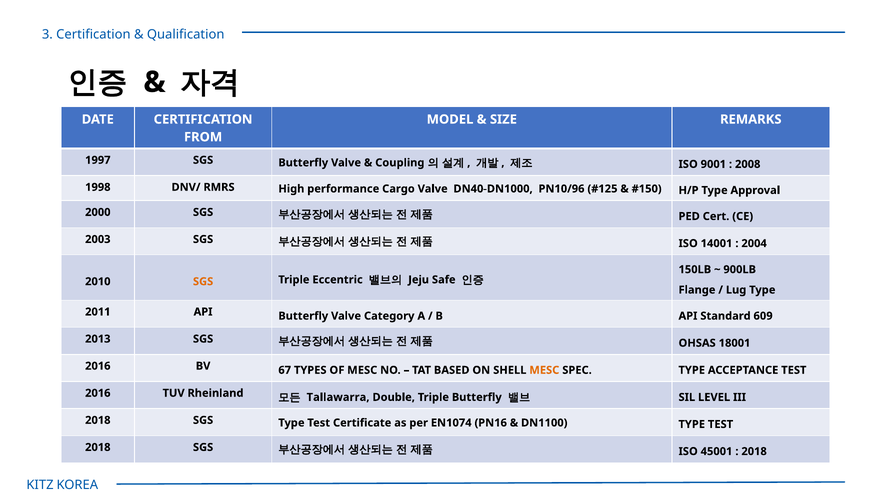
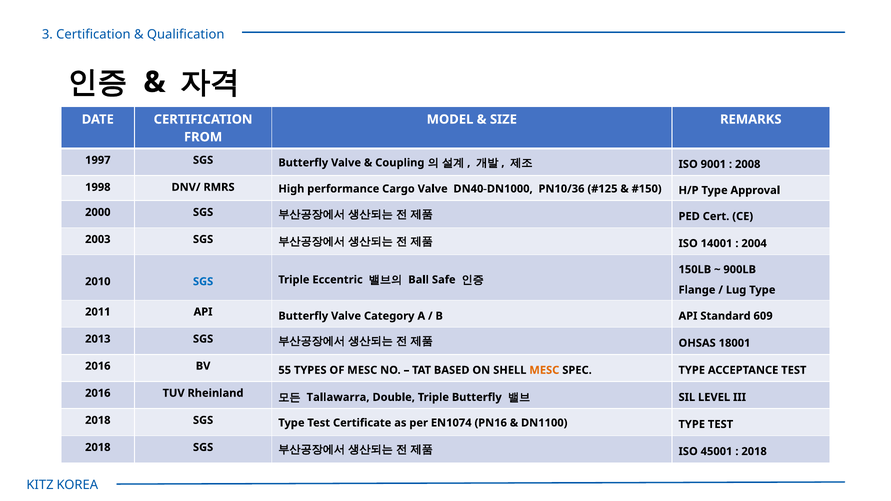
PN10/96: PN10/96 -> PN10/36
SGS at (203, 282) colour: orange -> blue
Jeju: Jeju -> Ball
67: 67 -> 55
